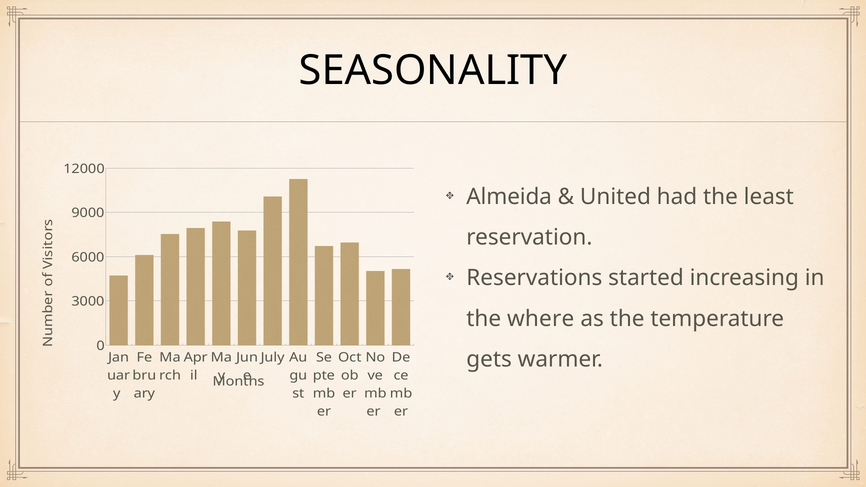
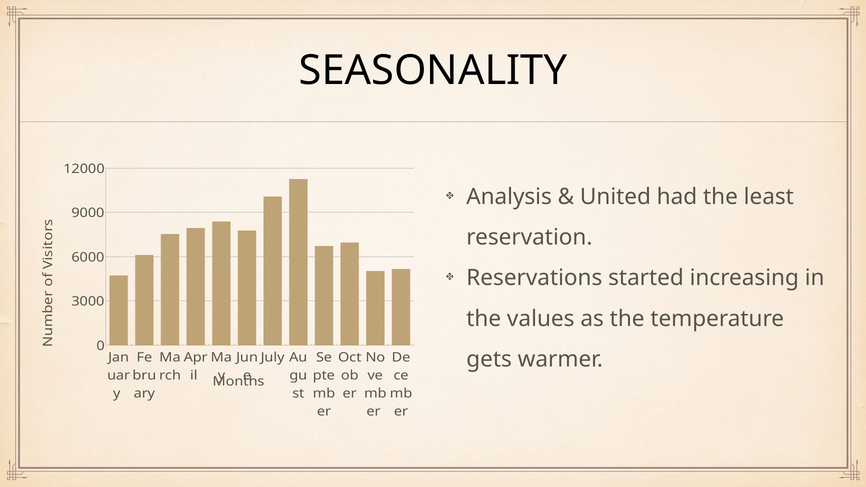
Almeida: Almeida -> Analysis
where: where -> values
